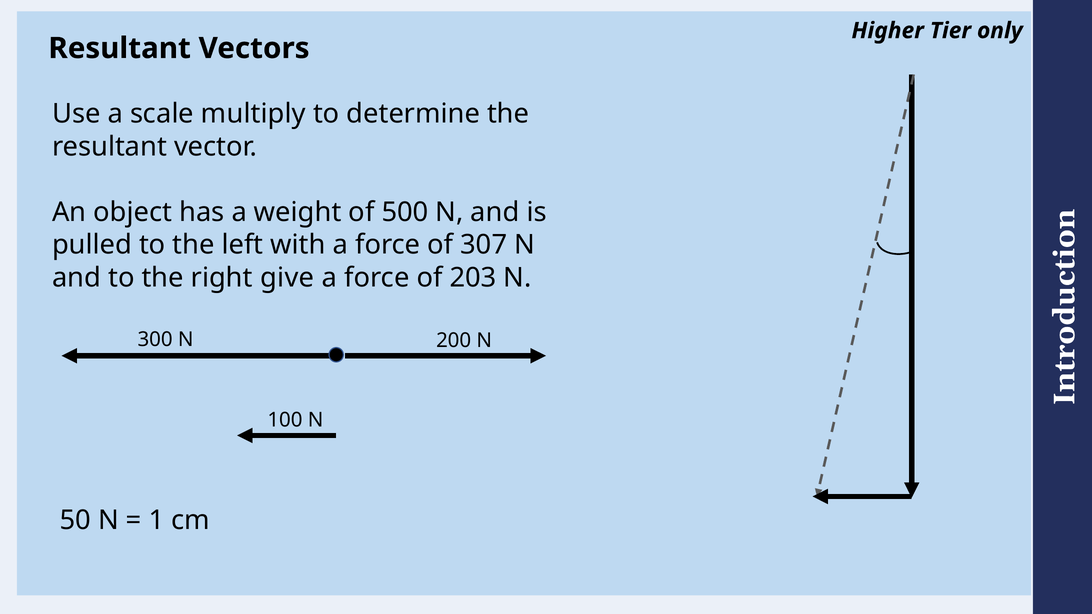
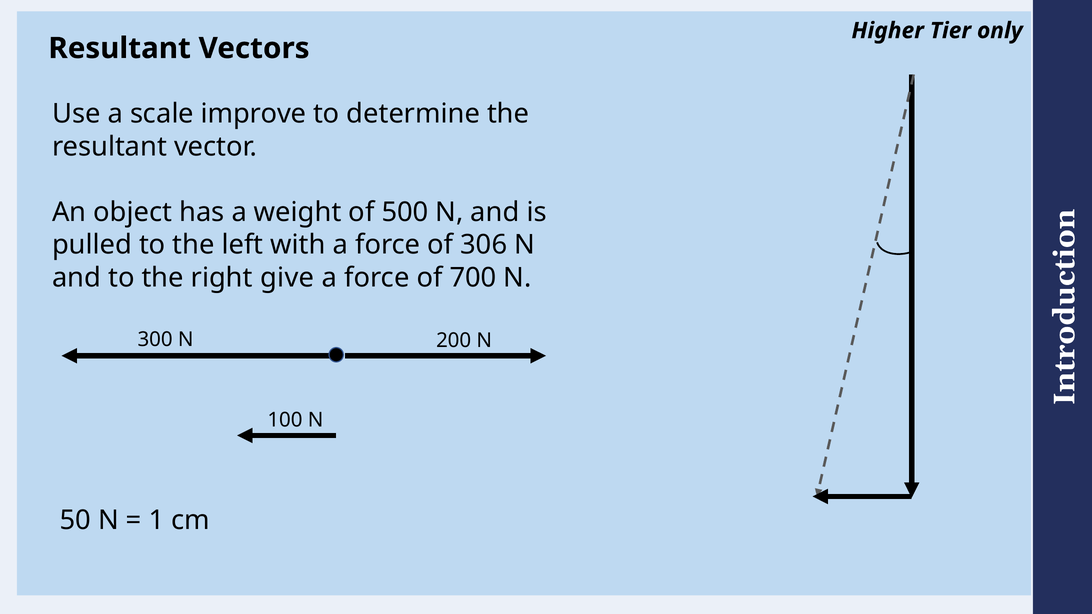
multiply: multiply -> improve
307: 307 -> 306
203: 203 -> 700
